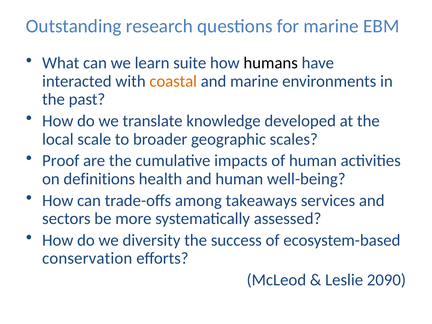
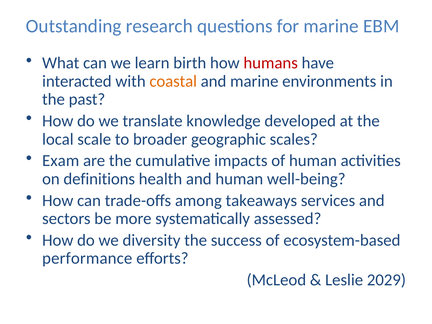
suite: suite -> birth
humans colour: black -> red
Proof: Proof -> Exam
conservation: conservation -> performance
2090: 2090 -> 2029
